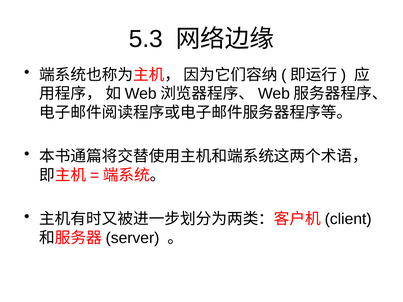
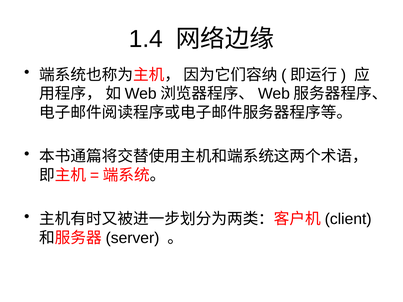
5.3: 5.3 -> 1.4
